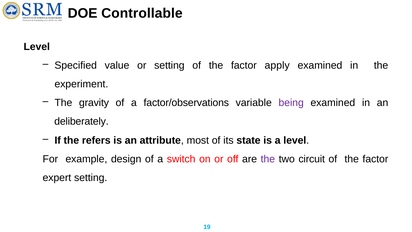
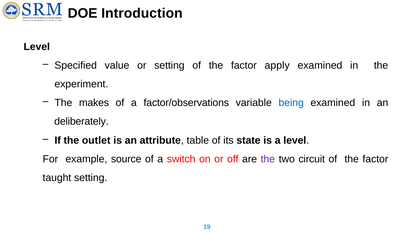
Controllable: Controllable -> Introduction
gravity: gravity -> makes
being colour: purple -> blue
refers: refers -> outlet
most: most -> table
design: design -> source
expert: expert -> taught
